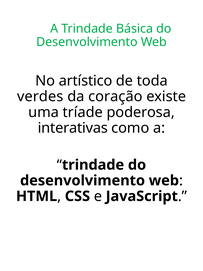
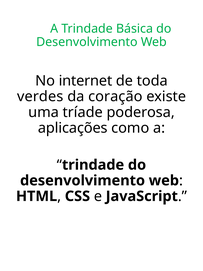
artístico: artístico -> internet
interativas: interativas -> aplicações
